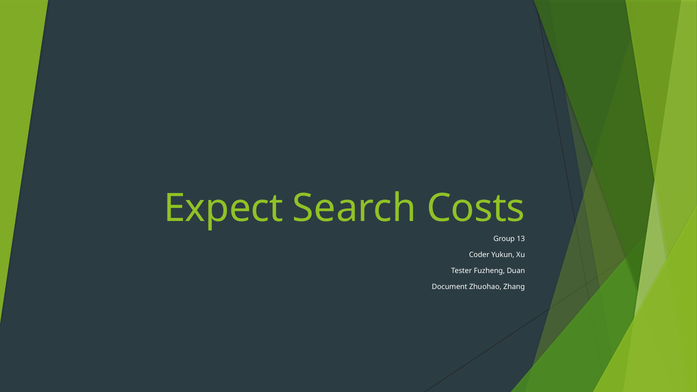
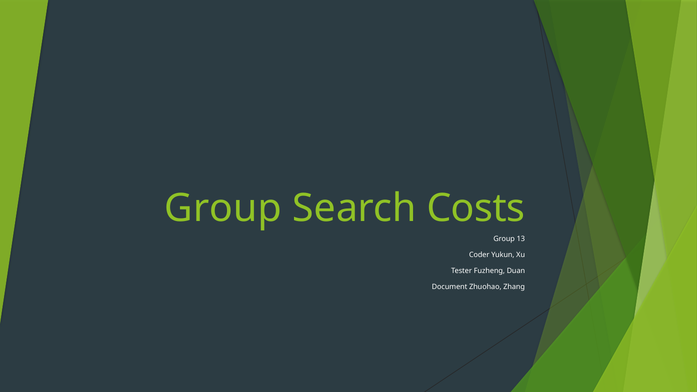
Expect at (223, 208): Expect -> Group
